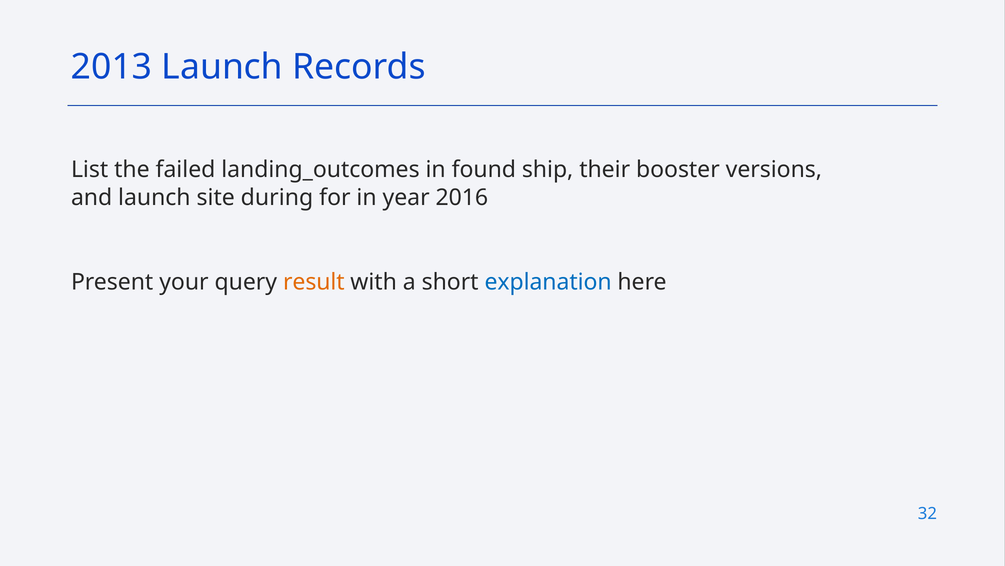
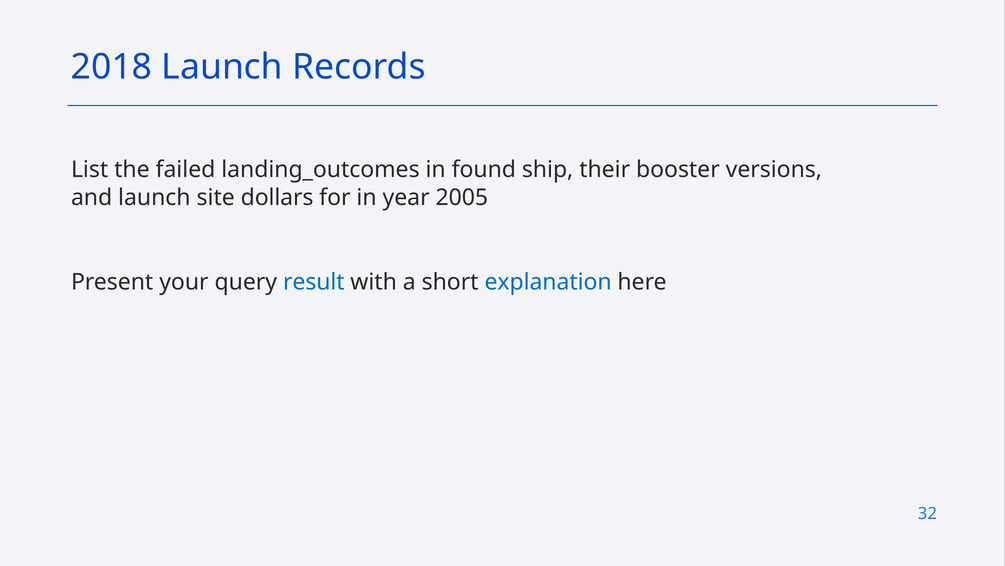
2013: 2013 -> 2018
during: during -> dollars
2016: 2016 -> 2005
result colour: orange -> blue
